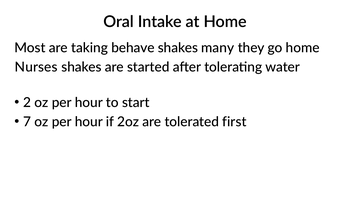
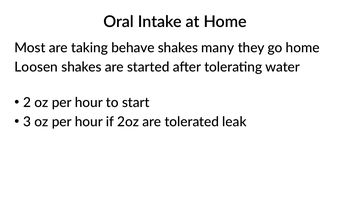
Nurses: Nurses -> Loosen
7: 7 -> 3
first: first -> leak
